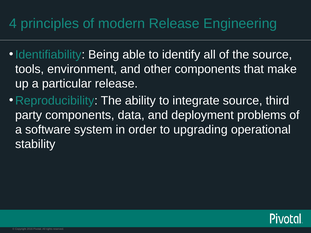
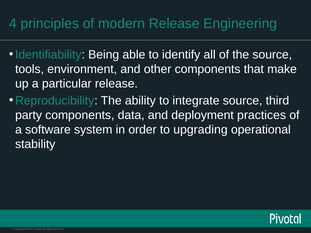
problems: problems -> practices
